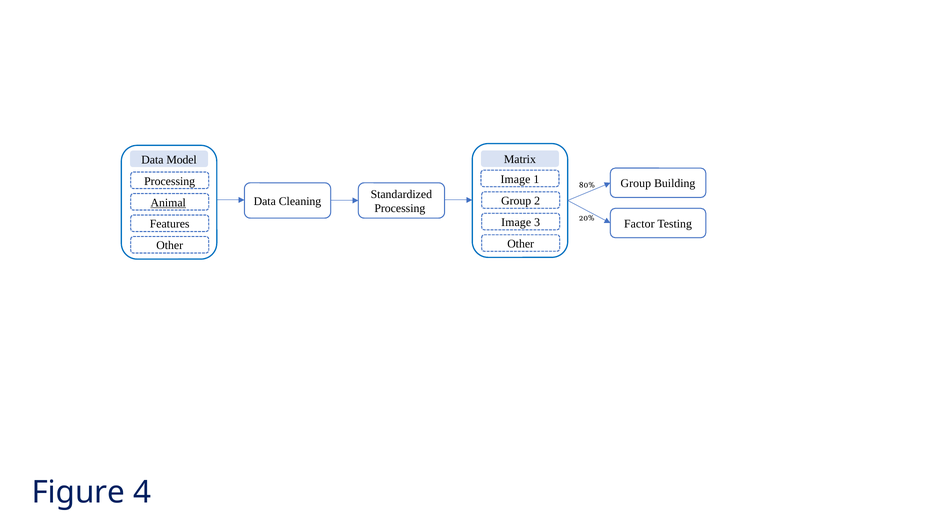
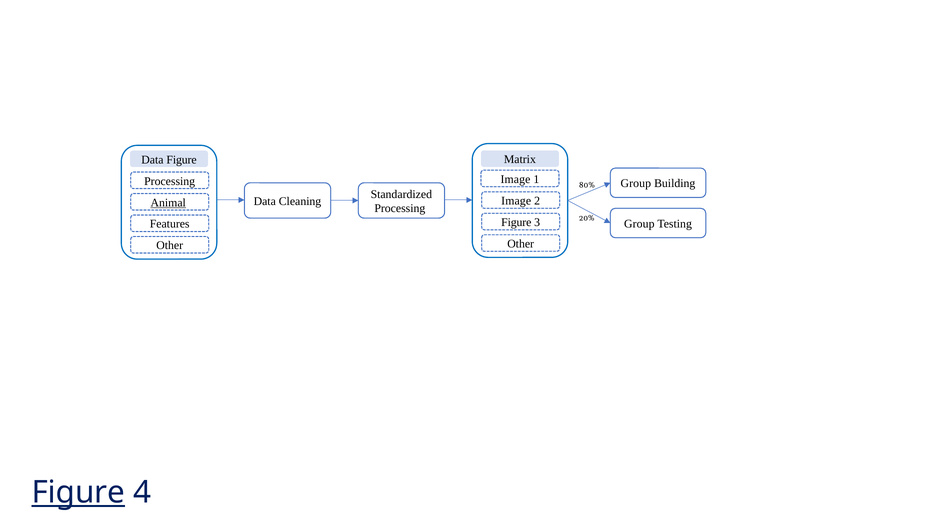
Data Model: Model -> Figure
Group at (516, 201): Group -> Image
Image at (516, 223): Image -> Figure
Factor at (639, 224): Factor -> Group
Figure at (78, 493) underline: none -> present
